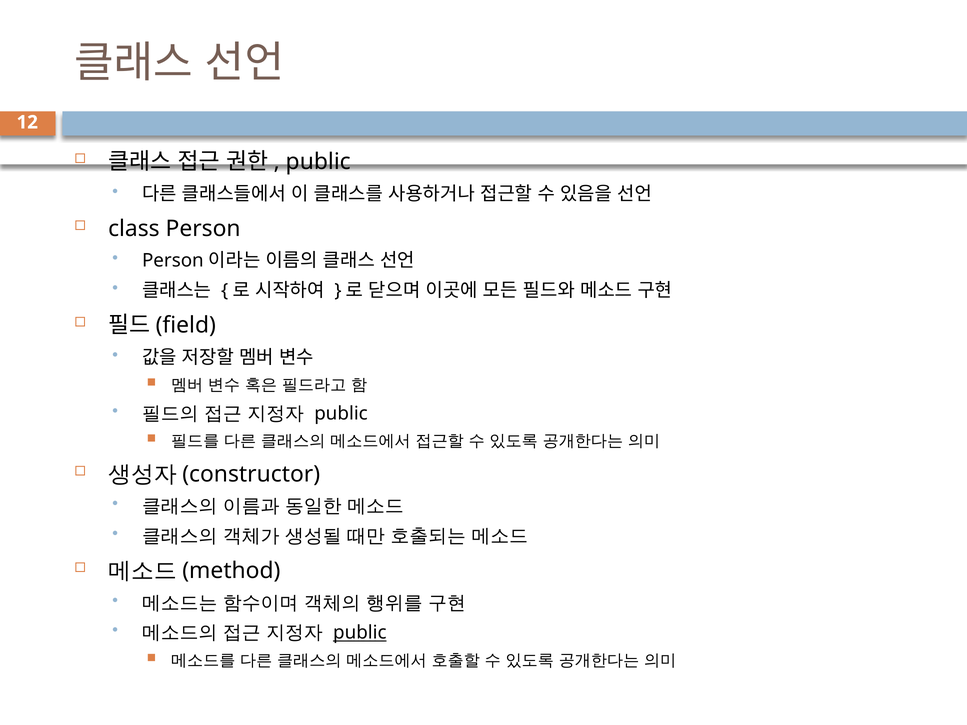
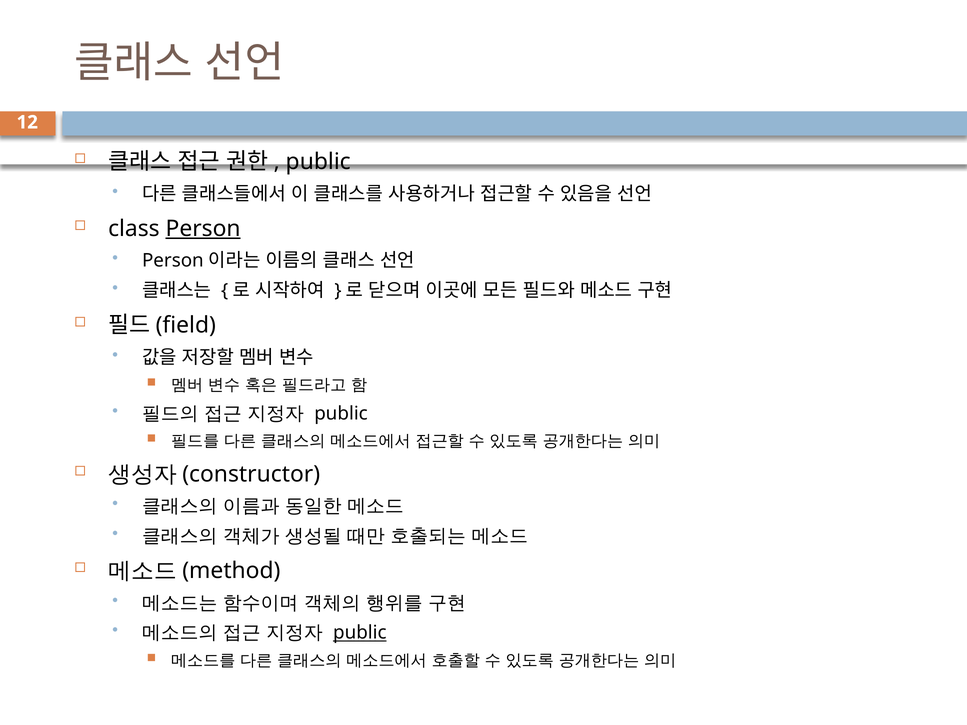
Person underline: none -> present
